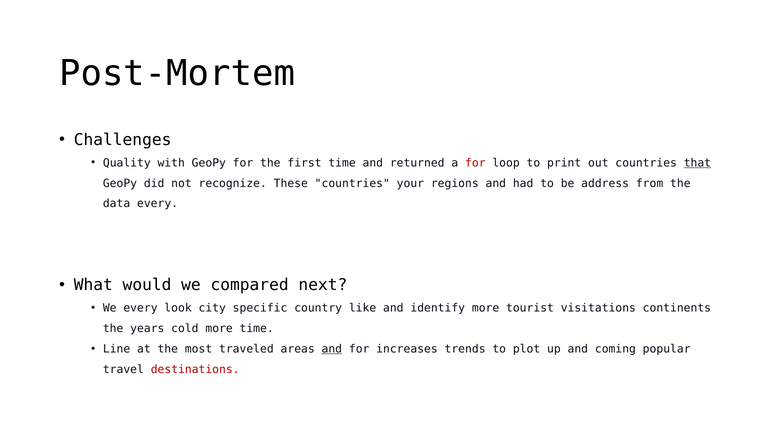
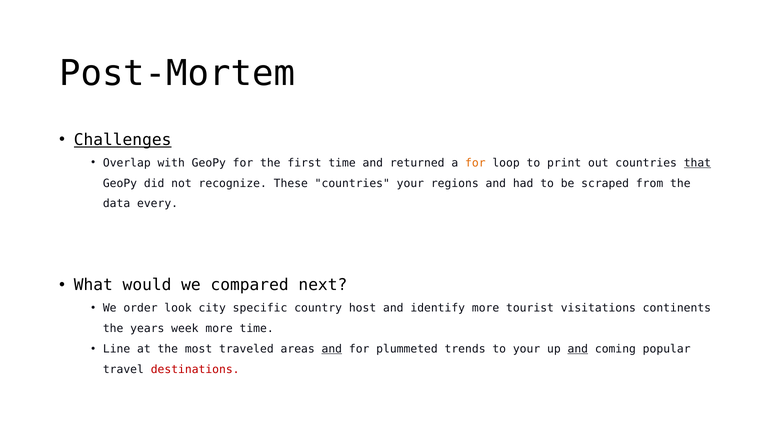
Challenges underline: none -> present
Quality: Quality -> Overlap
for at (475, 163) colour: red -> orange
address: address -> scraped
We every: every -> order
like: like -> host
cold: cold -> week
increases: increases -> plummeted
to plot: plot -> your
and at (578, 349) underline: none -> present
